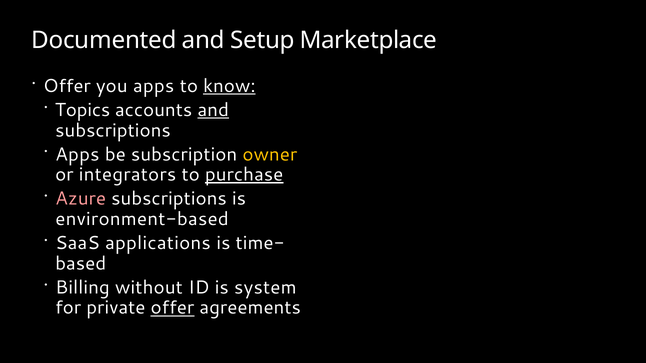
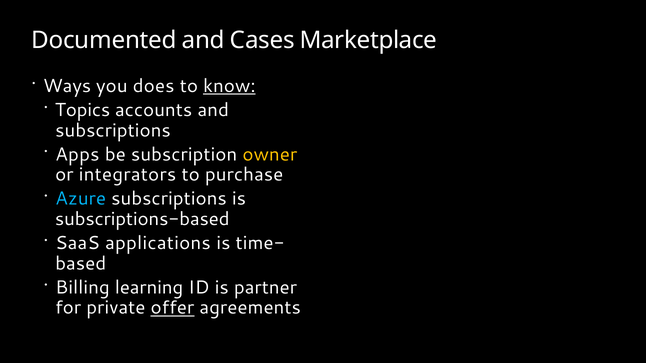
Setup: Setup -> Cases
Offer at (67, 86): Offer -> Ways
you apps: apps -> does
and at (213, 110) underline: present -> none
purchase underline: present -> none
Azure colour: pink -> light blue
environment-based: environment-based -> subscriptions-based
without: without -> learning
system: system -> partner
